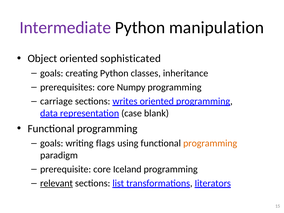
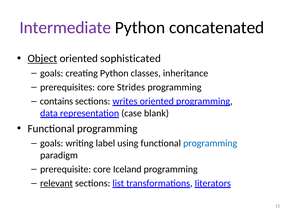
manipulation: manipulation -> concatenated
Object underline: none -> present
Numpy: Numpy -> Strides
carriage: carriage -> contains
flags: flags -> label
programming at (210, 143) colour: orange -> blue
